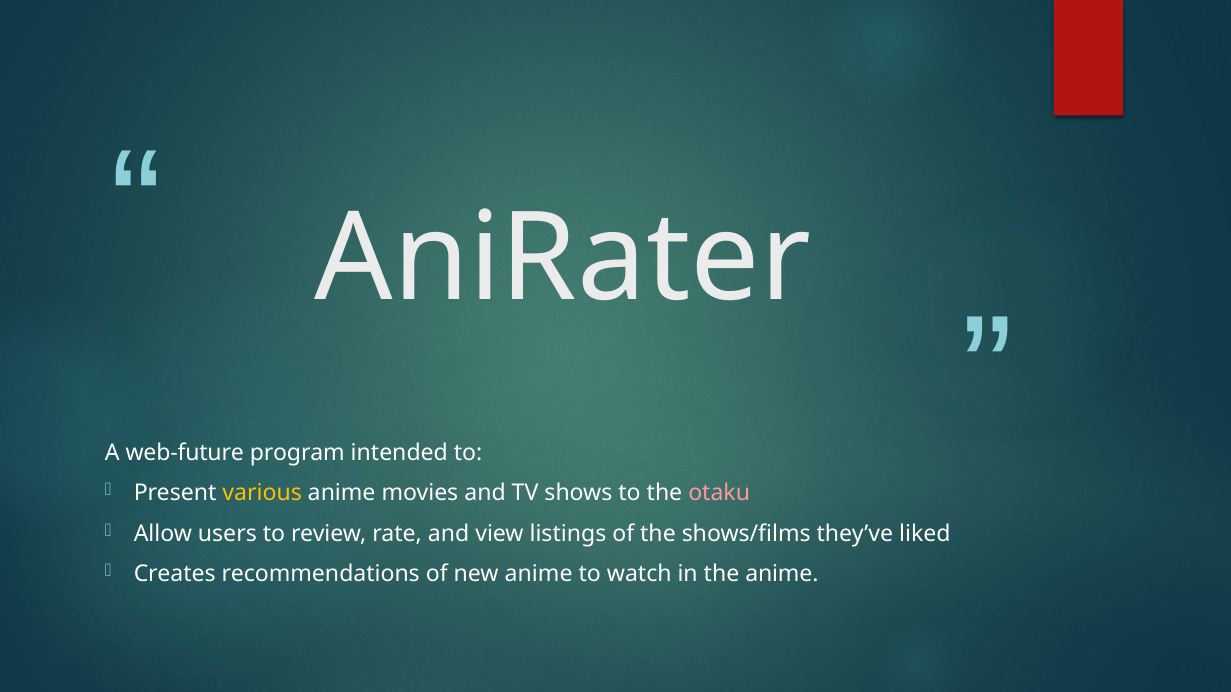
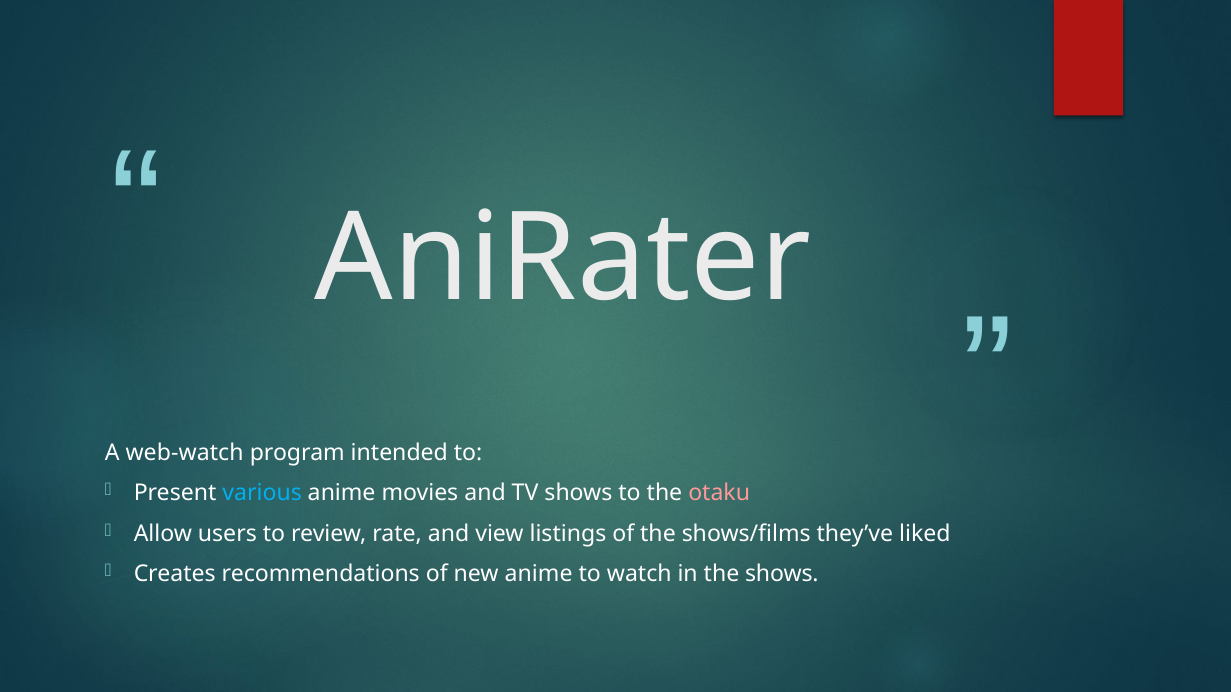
web-future: web-future -> web-watch
various colour: yellow -> light blue
the anime: anime -> shows
